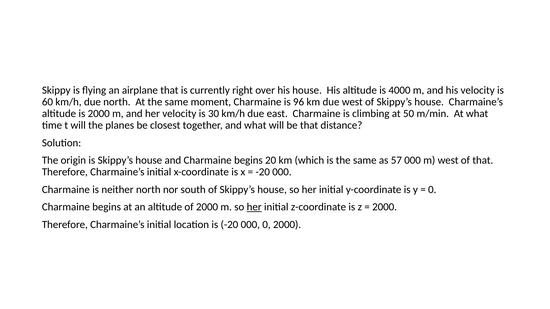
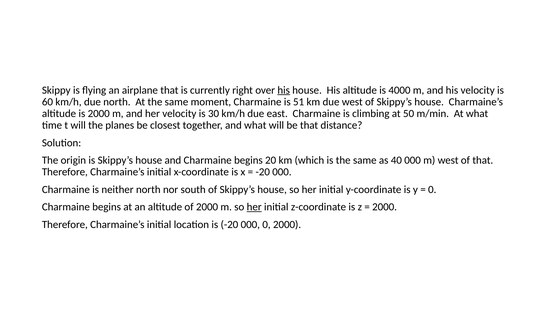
his at (284, 90) underline: none -> present
96: 96 -> 51
57: 57 -> 40
